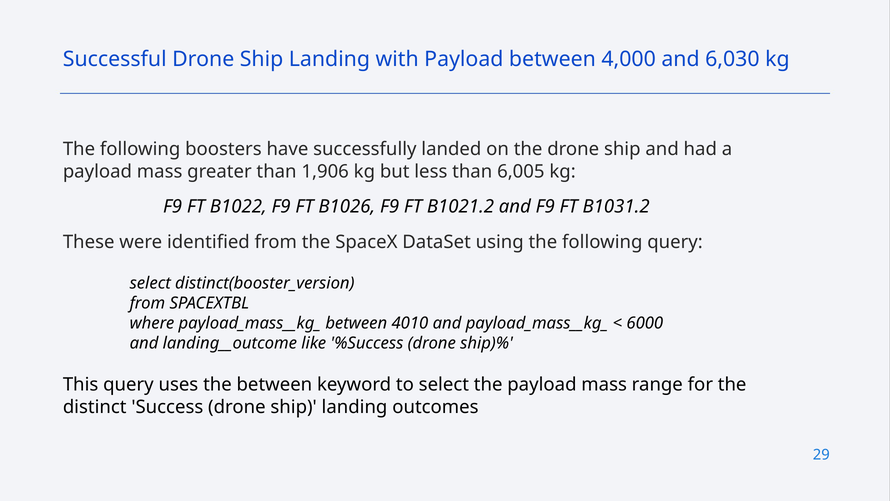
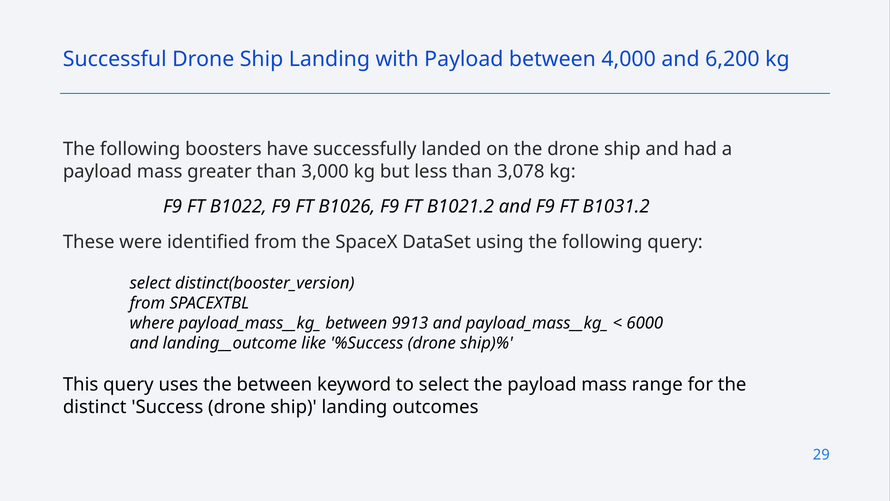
6,030: 6,030 -> 6,200
1,906: 1,906 -> 3,000
6,005: 6,005 -> 3,078
4010: 4010 -> 9913
